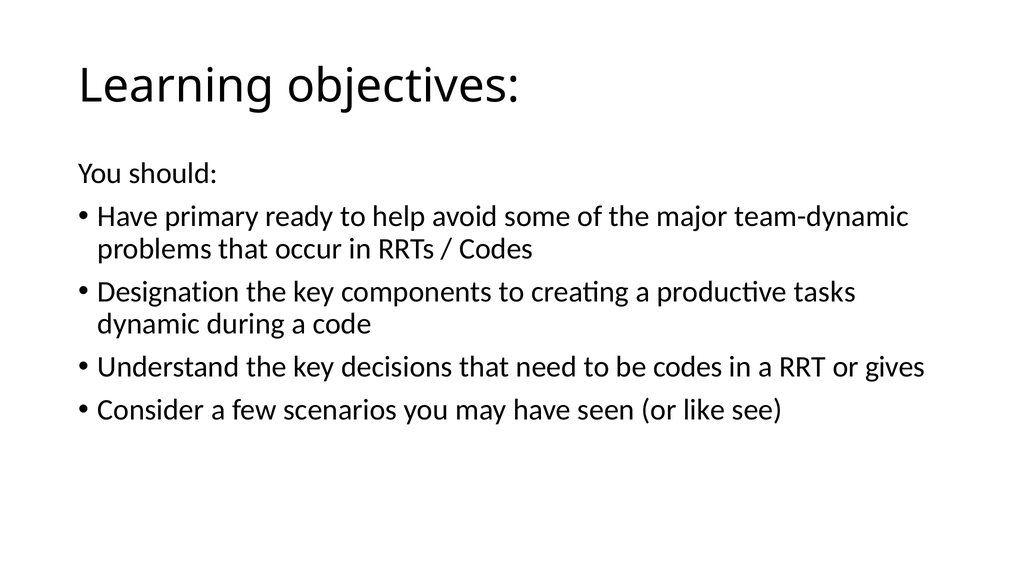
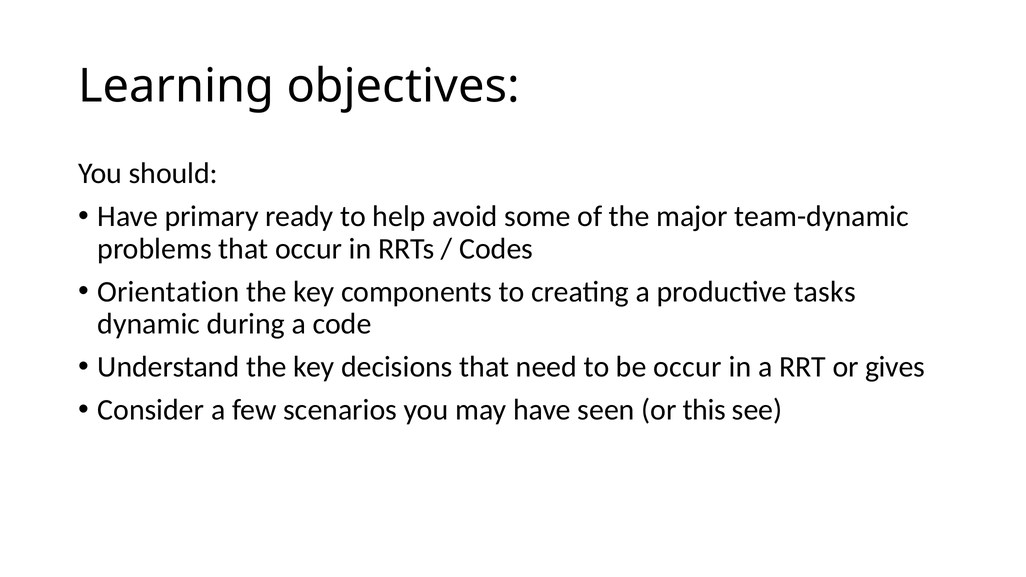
Designation: Designation -> Orientation
be codes: codes -> occur
like: like -> this
